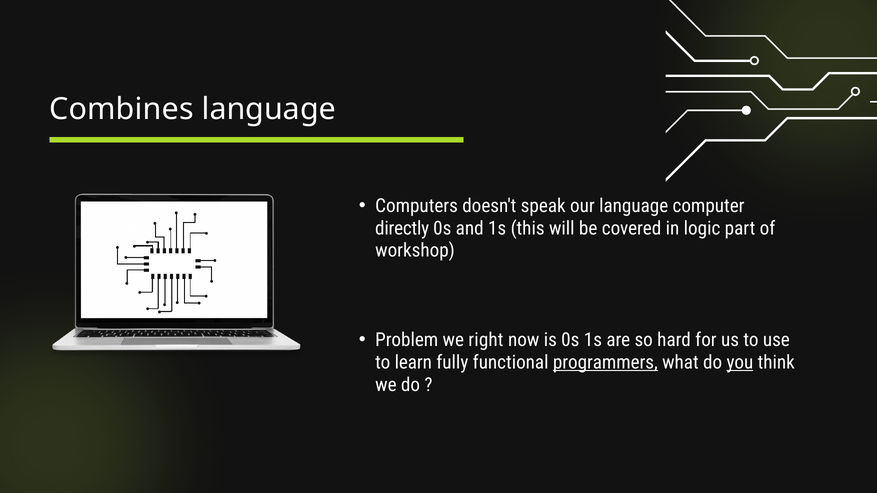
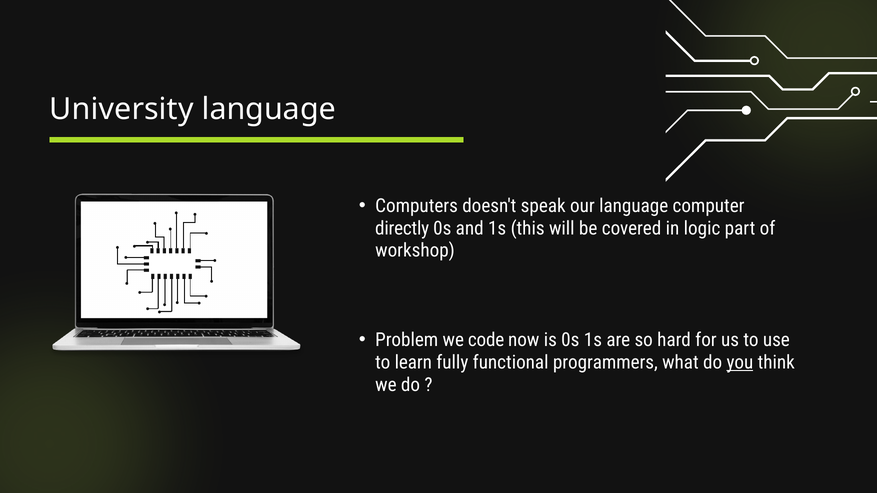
Combines: Combines -> University
right: right -> code
programmers underline: present -> none
